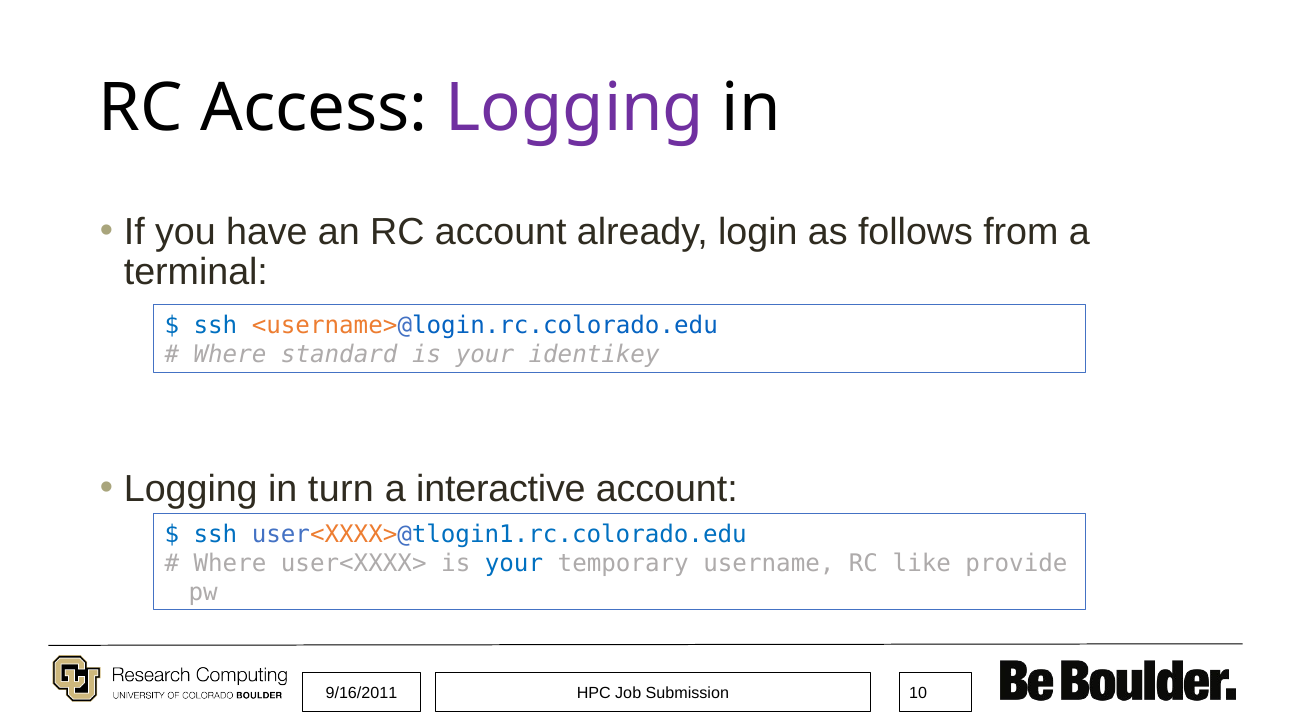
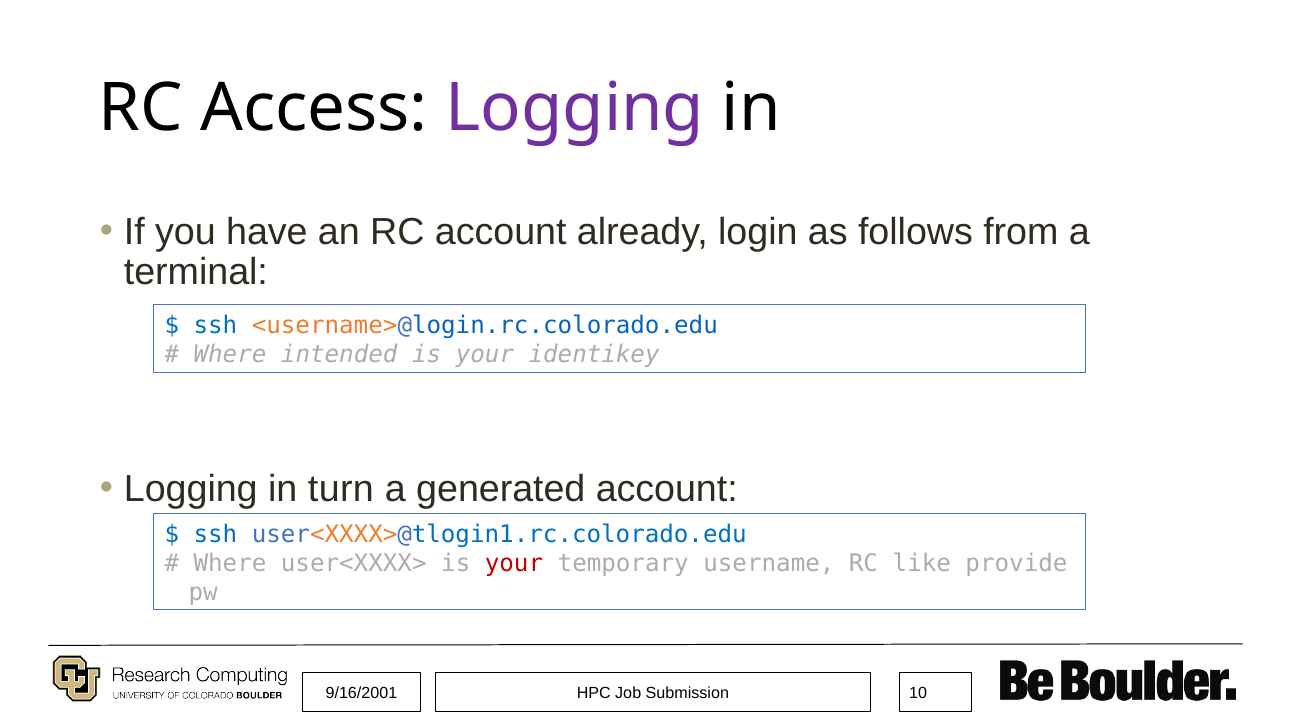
standard: standard -> intended
interactive: interactive -> generated
your at (514, 563) colour: blue -> red
9/16/2011: 9/16/2011 -> 9/16/2001
